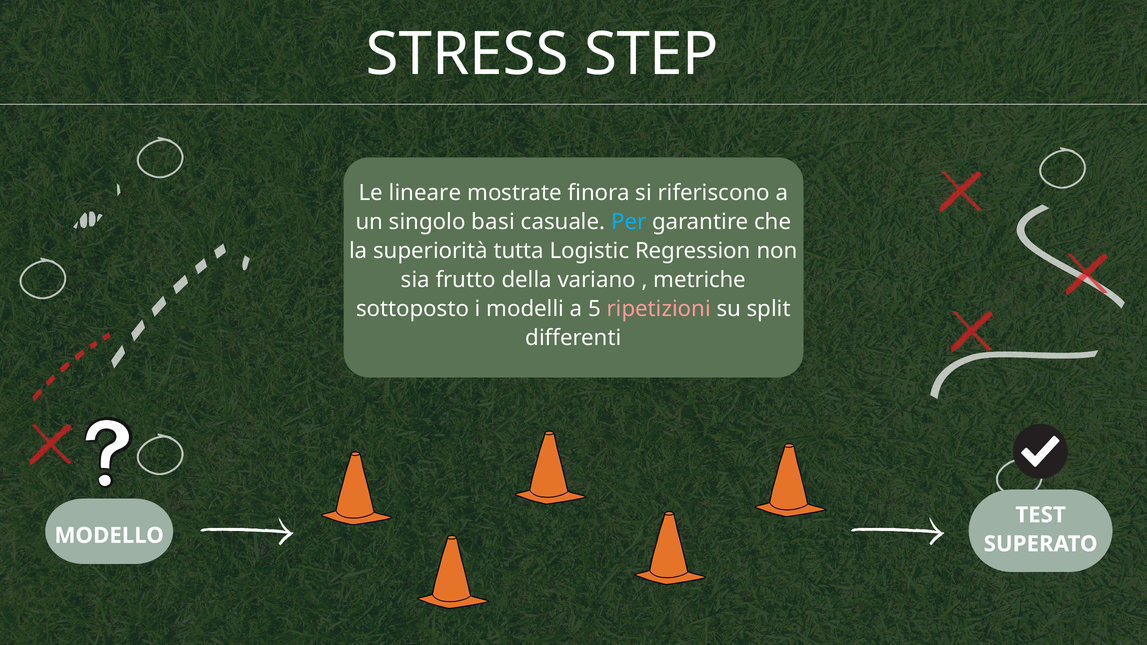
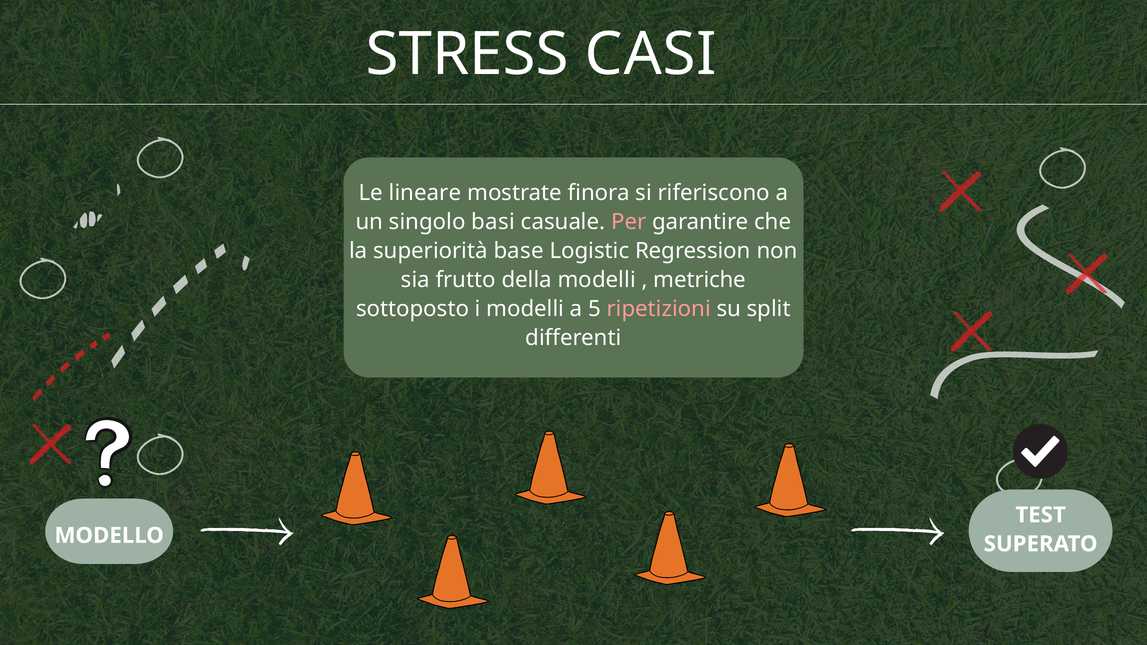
STEP: STEP -> CASI
Per colour: light blue -> pink
tutta: tutta -> base
della variano: variano -> modelli
